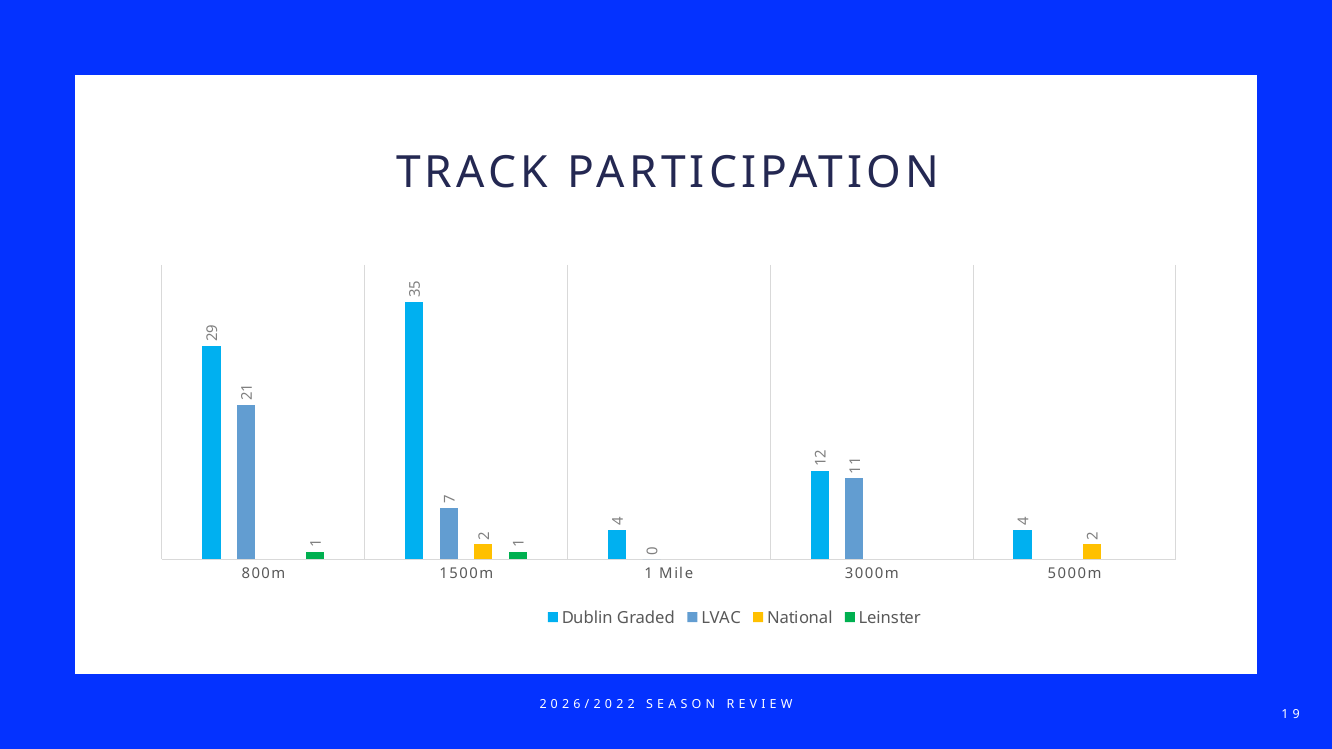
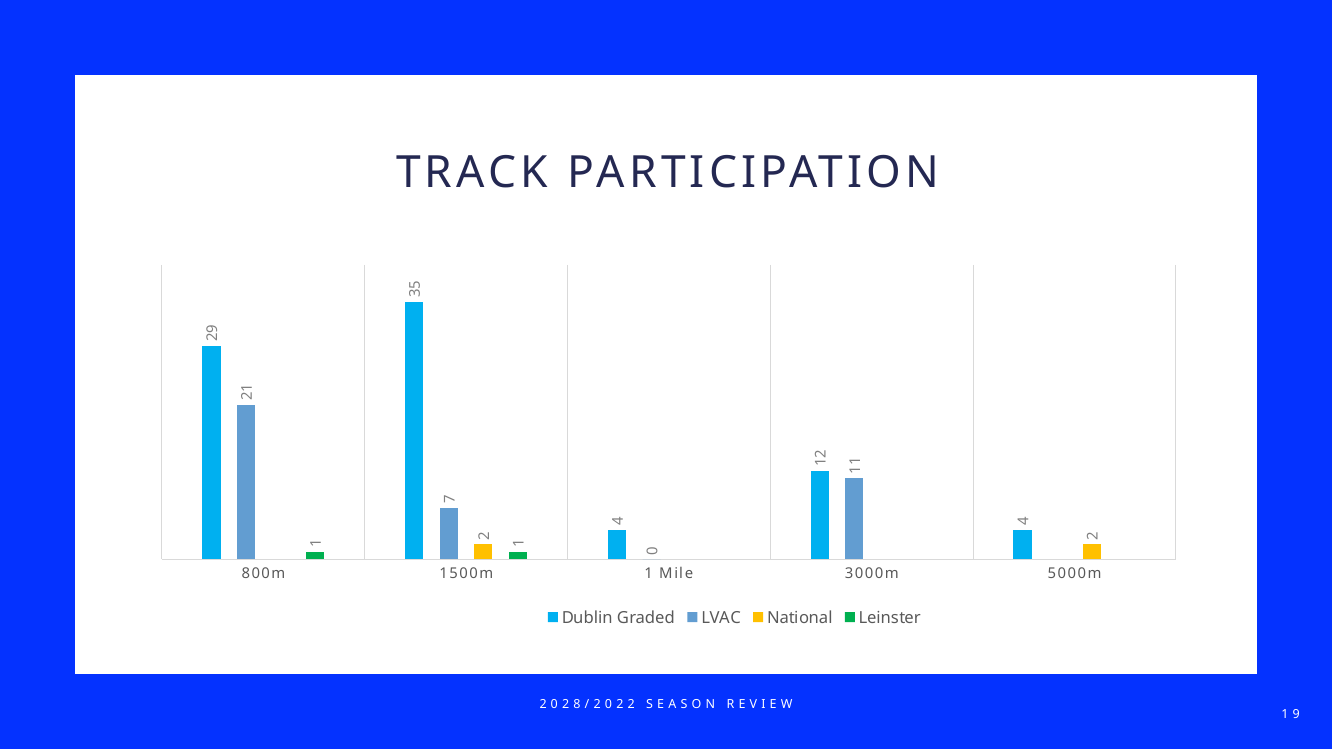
6: 6 -> 8
